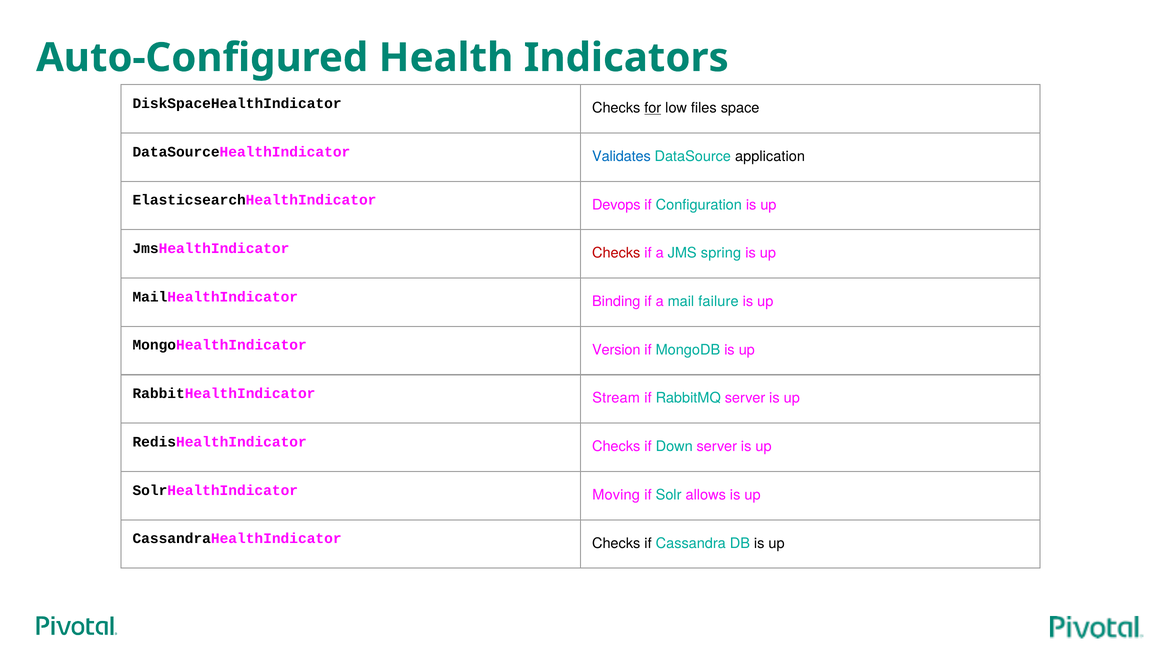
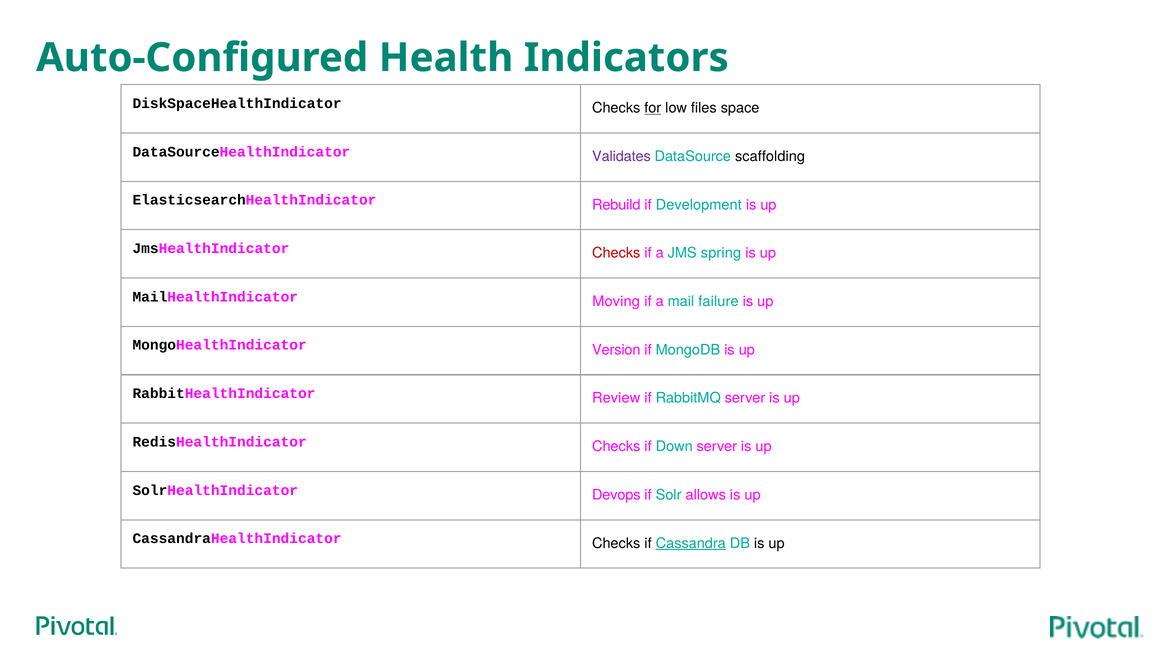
Validates colour: blue -> purple
application: application -> scaffolding
Devops: Devops -> Rebuild
Configuration: Configuration -> Development
Binding: Binding -> Moving
Stream: Stream -> Review
Moving: Moving -> Devops
Cassandra underline: none -> present
